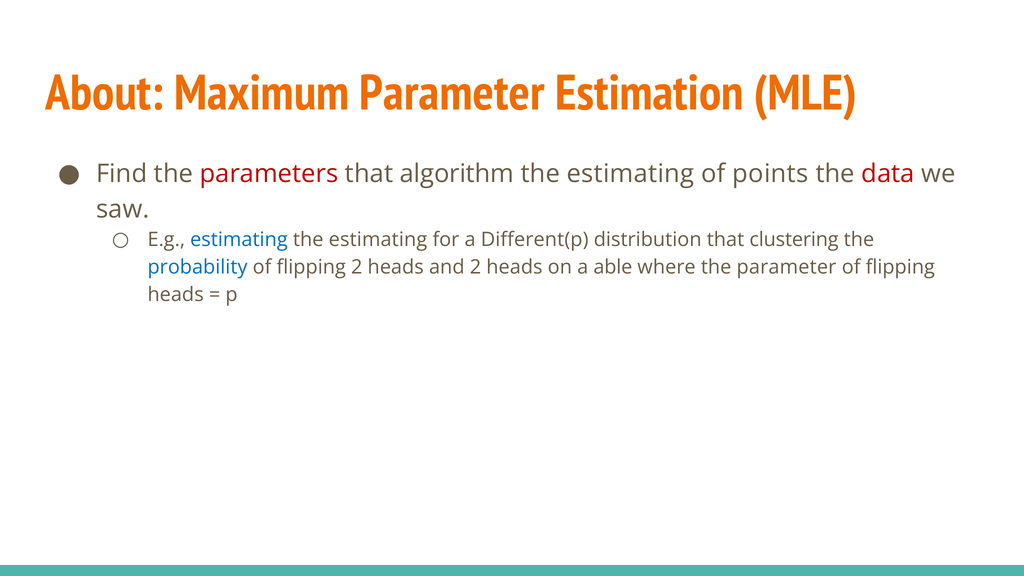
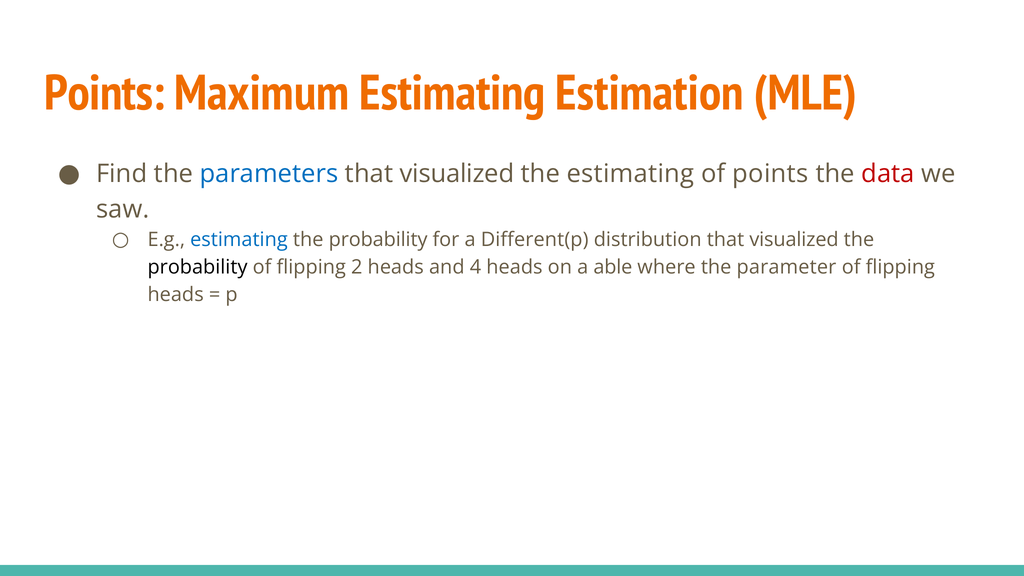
About at (105, 93): About -> Points
Maximum Parameter: Parameter -> Estimating
parameters colour: red -> blue
algorithm at (457, 174): algorithm -> visualized
estimating at (378, 240): estimating -> probability
distribution that clustering: clustering -> visualized
probability at (198, 267) colour: blue -> black
and 2: 2 -> 4
